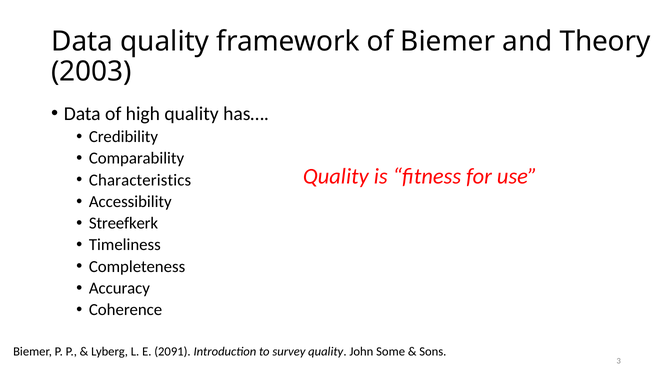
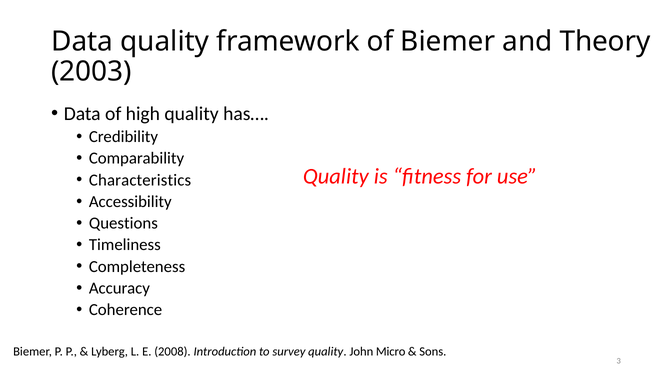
Streefkerk: Streefkerk -> Questions
2091: 2091 -> 2008
Some: Some -> Micro
